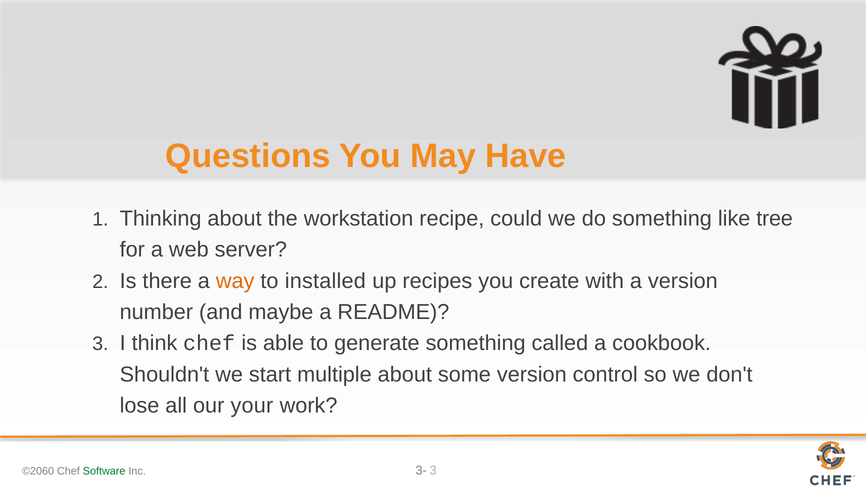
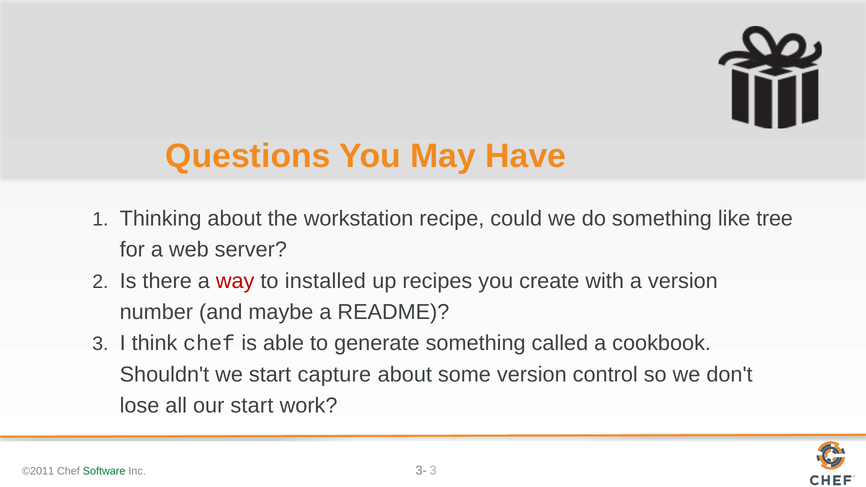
way colour: orange -> red
multiple: multiple -> capture
our your: your -> start
©2060: ©2060 -> ©2011
